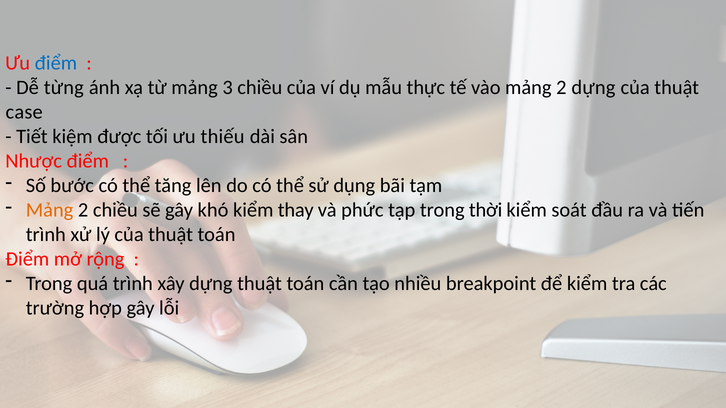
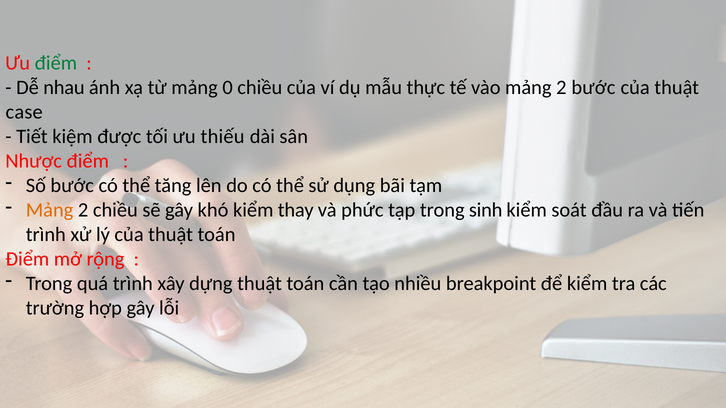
điểm at (56, 63) colour: blue -> green
từng: từng -> nhau
3: 3 -> 0
2 dựng: dựng -> bước
thời: thời -> sinh
